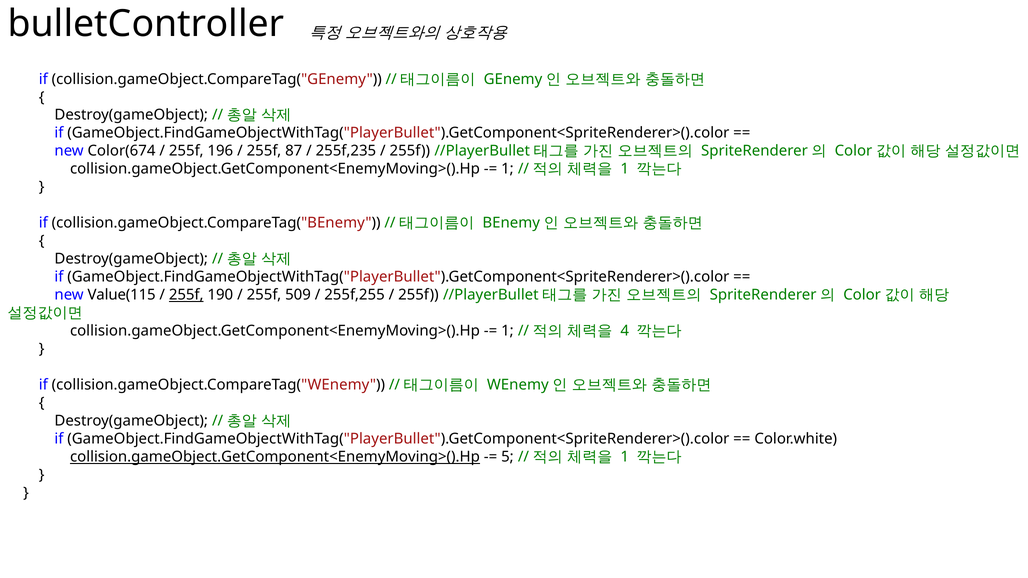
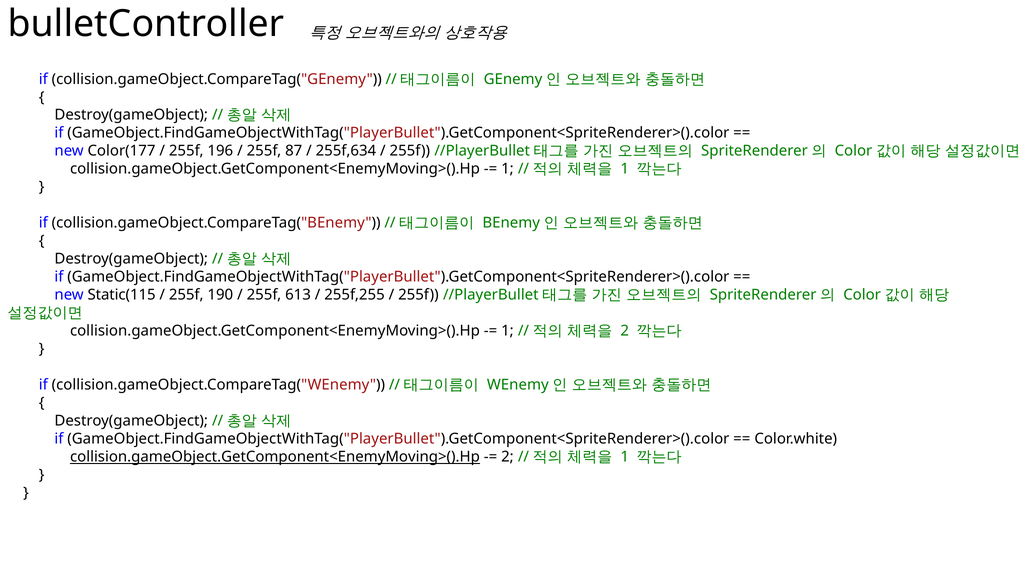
Color(674: Color(674 -> Color(177
255f,235: 255f,235 -> 255f,634
Value(115: Value(115 -> Static(115
255f at (186, 295) underline: present -> none
509: 509 -> 613
4 at (625, 331): 4 -> 2
5 at (507, 457): 5 -> 2
